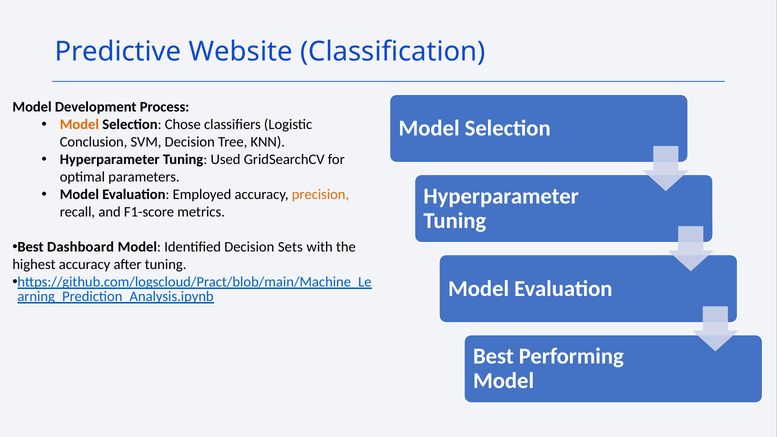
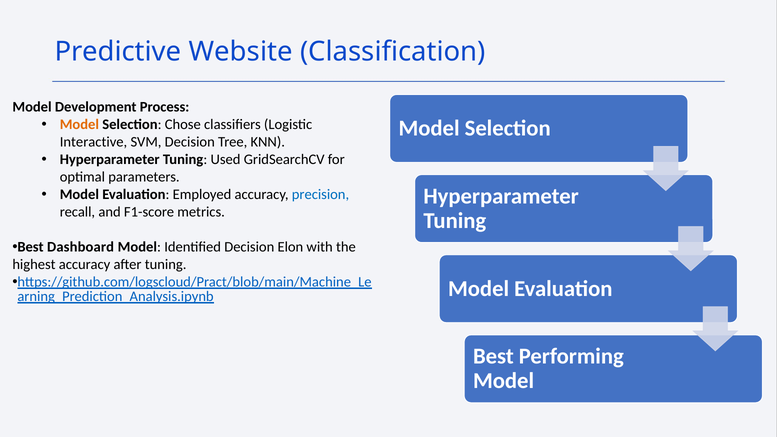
Conclusion: Conclusion -> Interactive
precision colour: orange -> blue
Sets: Sets -> Elon
